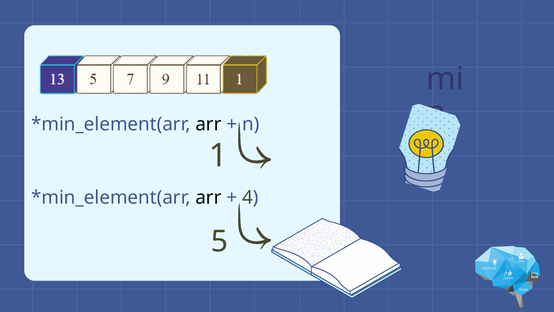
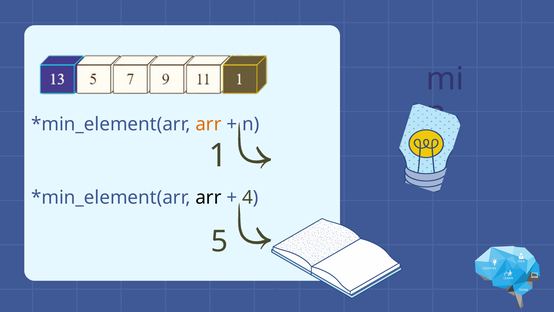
arr at (208, 124) colour: black -> orange
